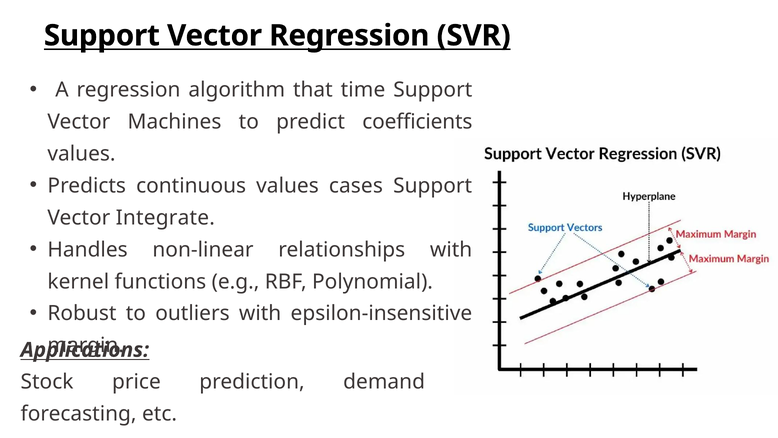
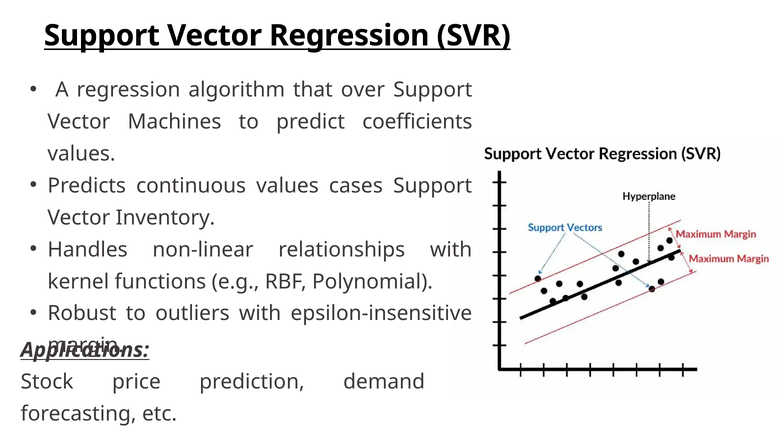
time: time -> over
Integrate: Integrate -> Inventory
